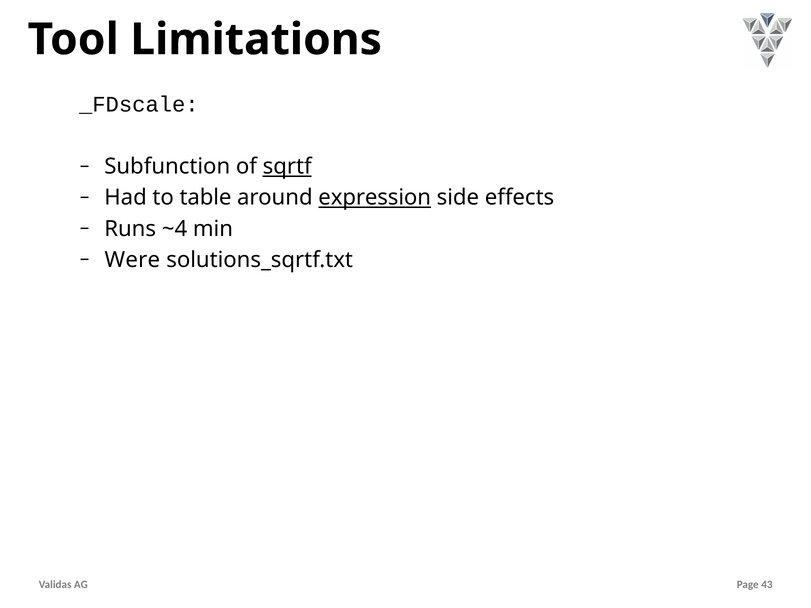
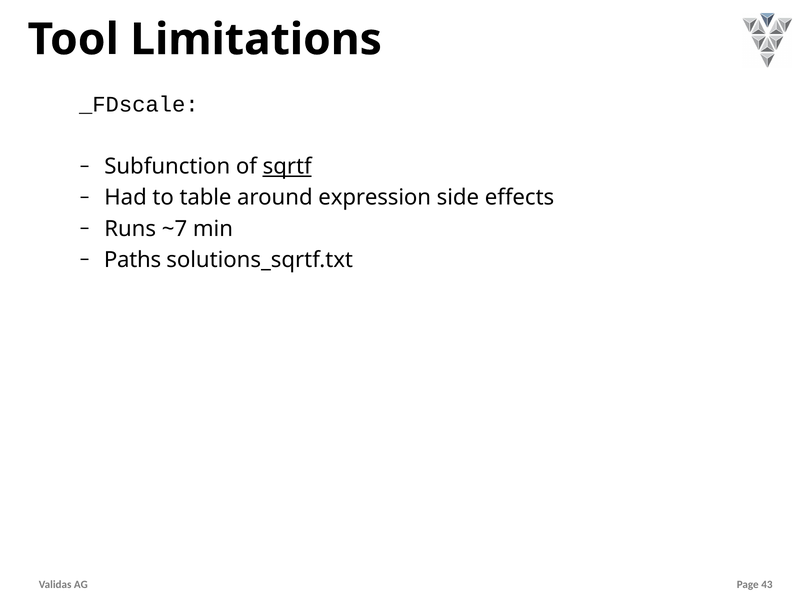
expression underline: present -> none
~4: ~4 -> ~7
Were: Were -> Paths
